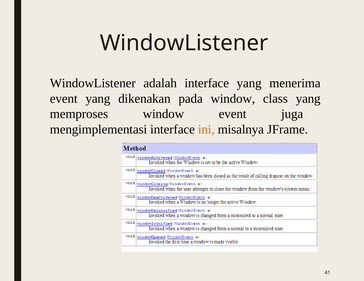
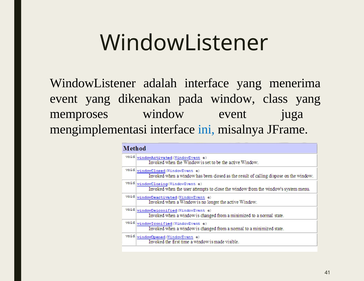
ini colour: orange -> blue
